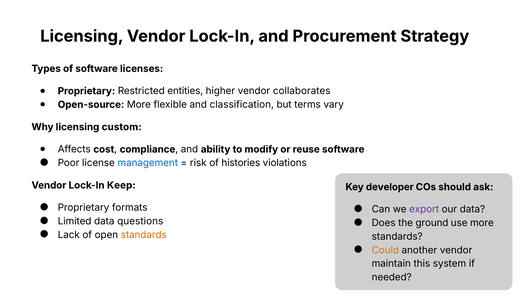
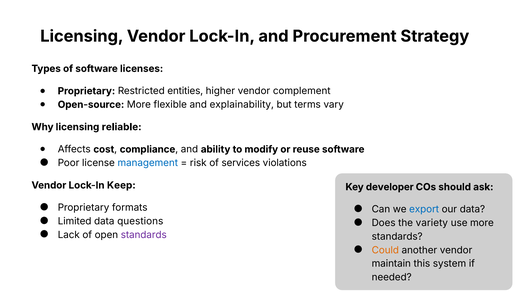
collaborates: collaborates -> complement
classification: classification -> explainability
custom: custom -> reliable
histories: histories -> services
export colour: purple -> blue
ground: ground -> variety
standards at (144, 234) colour: orange -> purple
